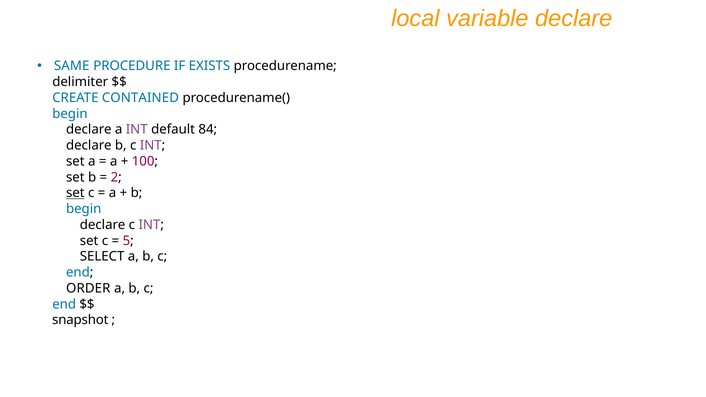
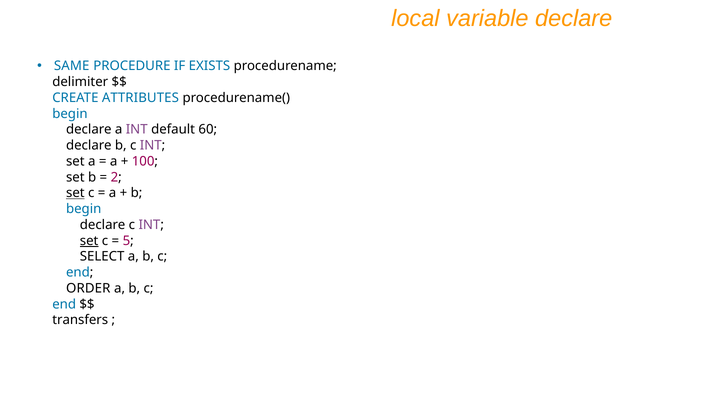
CONTAINED: CONTAINED -> ATTRIBUTES
84: 84 -> 60
set at (89, 241) underline: none -> present
snapshot: snapshot -> transfers
